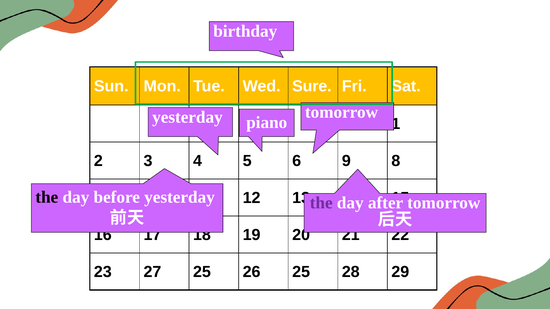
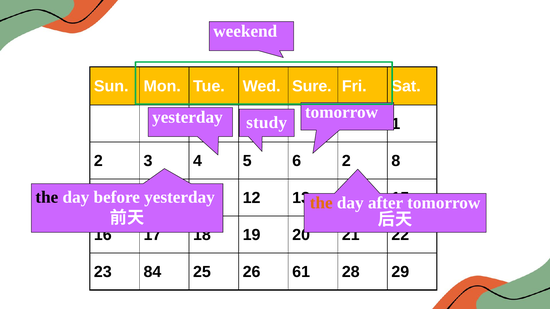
birthday: birthday -> weekend
piano: piano -> study
6 9: 9 -> 2
the at (321, 203) colour: purple -> orange
27: 27 -> 84
26 25: 25 -> 61
